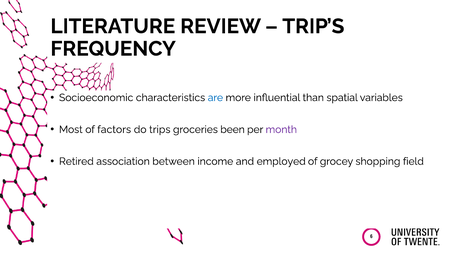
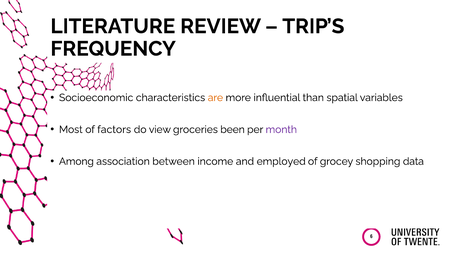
are colour: blue -> orange
trips: trips -> view
Retired: Retired -> Among
field: field -> data
